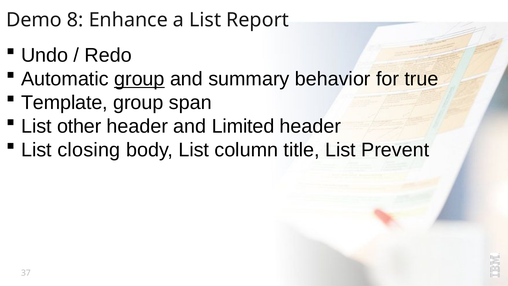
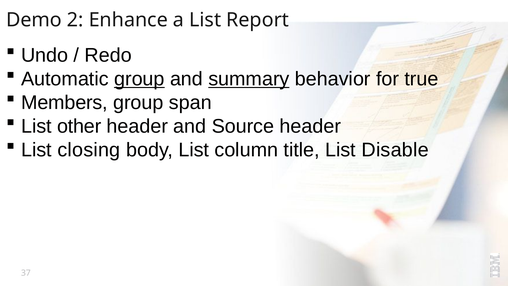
8: 8 -> 2
summary underline: none -> present
Template: Template -> Members
Limited: Limited -> Source
Prevent: Prevent -> Disable
